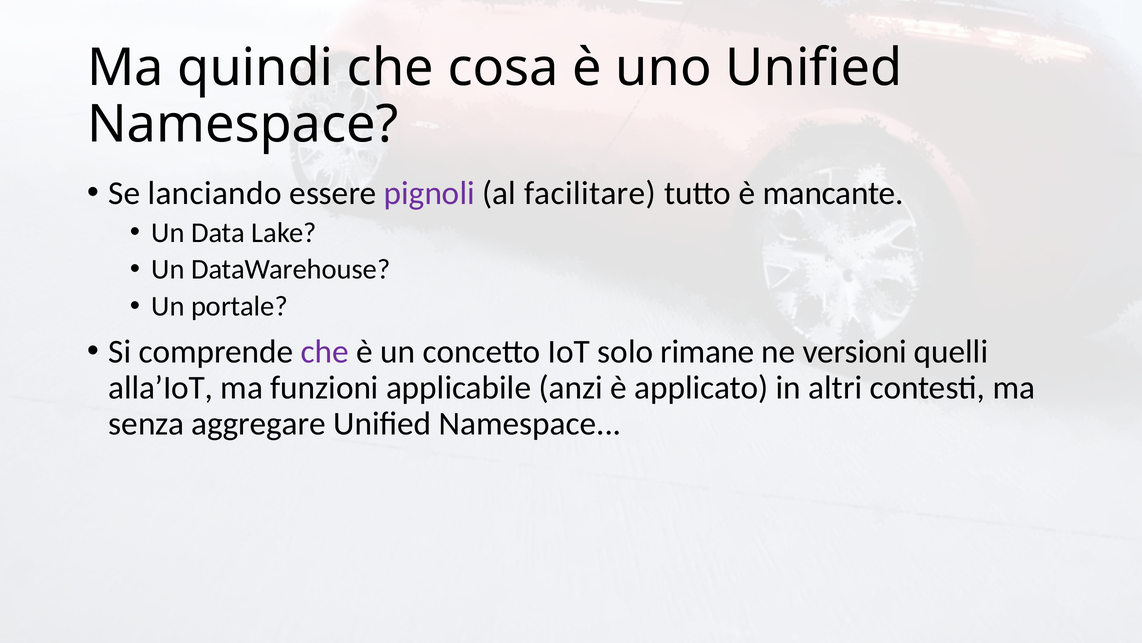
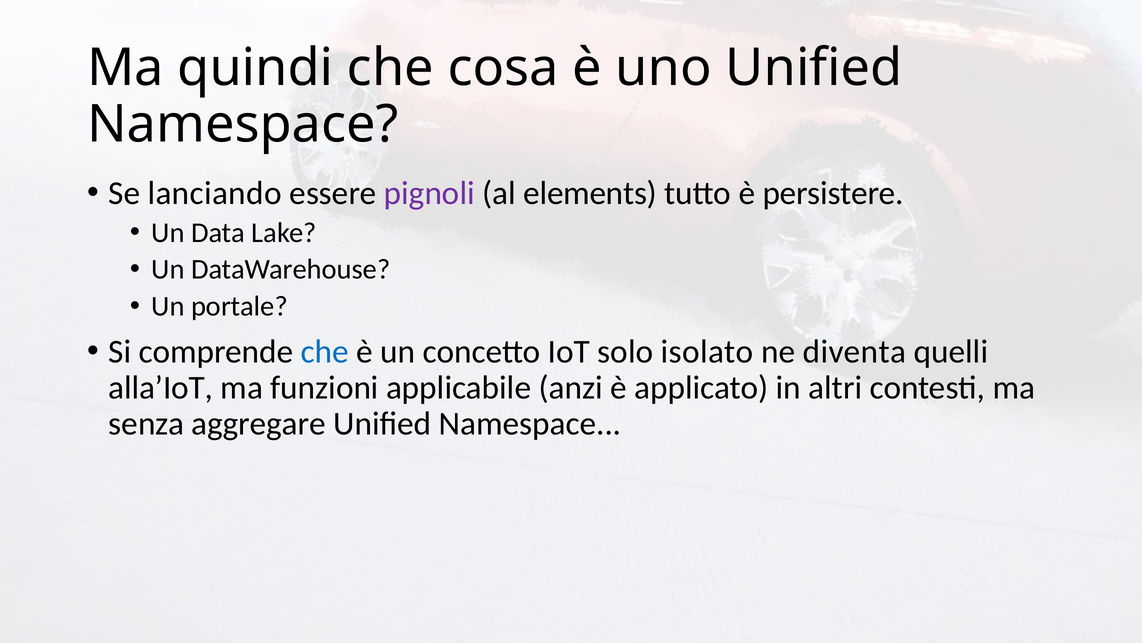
facilitare: facilitare -> elements
mancante: mancante -> persistere
che at (325, 351) colour: purple -> blue
rimane: rimane -> isolato
versioni: versioni -> diventa
